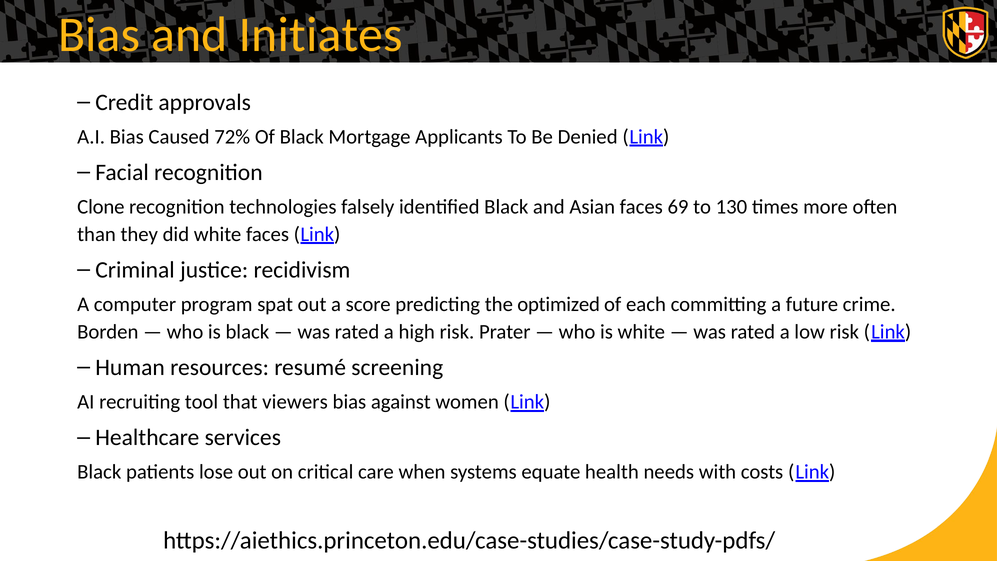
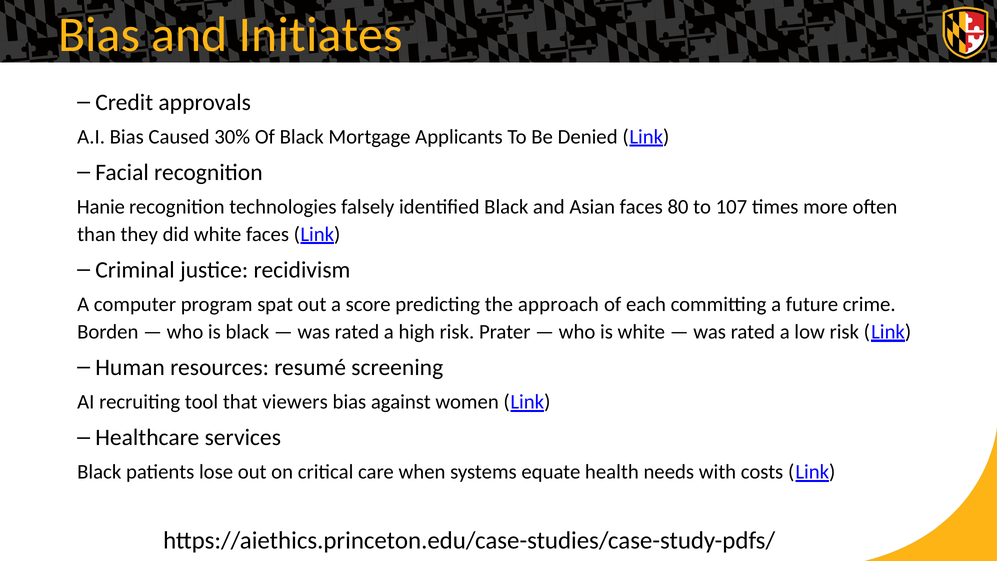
72%: 72% -> 30%
Clone: Clone -> Hanie
69: 69 -> 80
130: 130 -> 107
optimized: optimized -> approach
